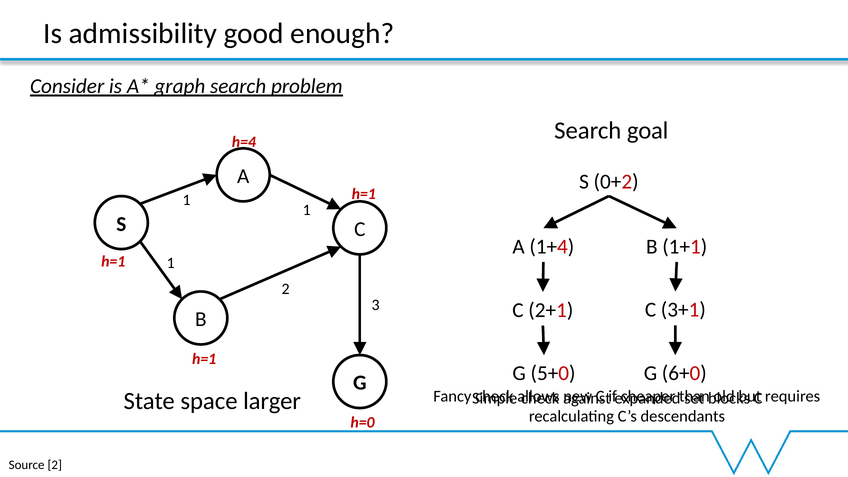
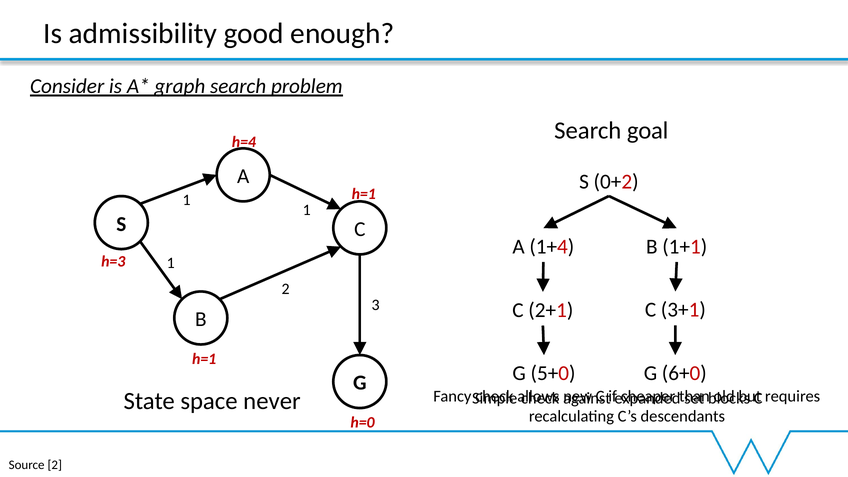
h=1 at (113, 261): h=1 -> h=3
larger: larger -> never
